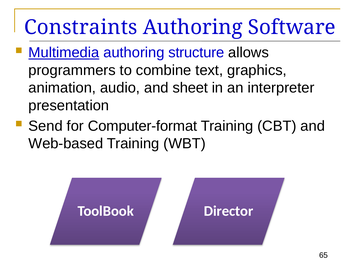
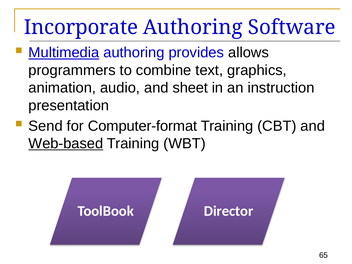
Constraints: Constraints -> Incorporate
structure: structure -> provides
interpreter: interpreter -> instruction
Web-based underline: none -> present
